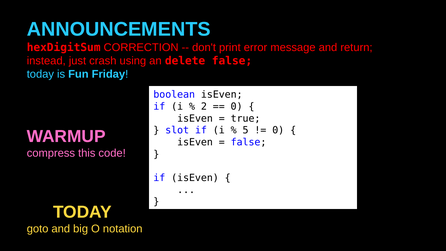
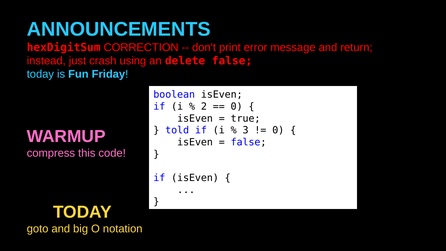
slot: slot -> told
5: 5 -> 3
